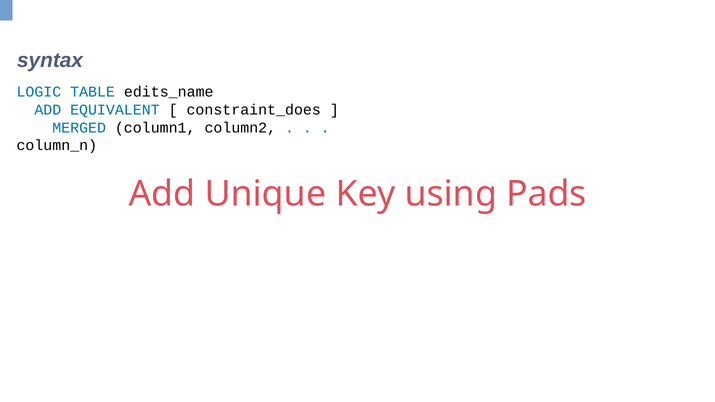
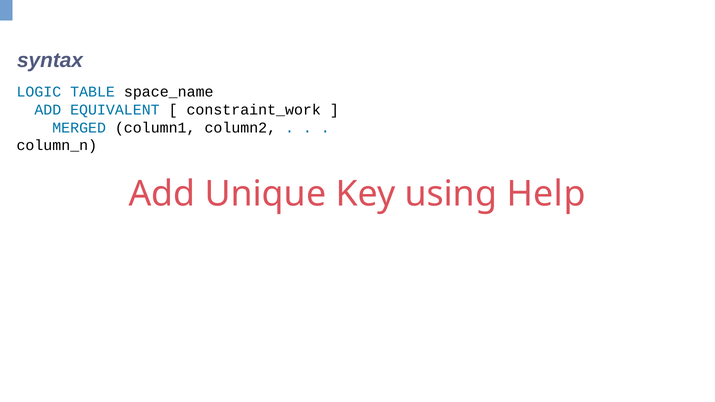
edits_name: edits_name -> space_name
constraint_does: constraint_does -> constraint_work
Pads: Pads -> Help
